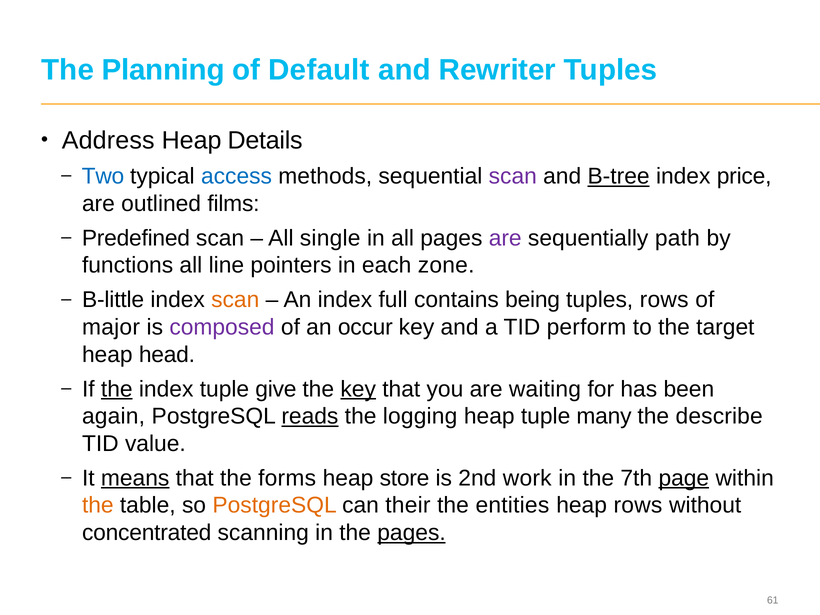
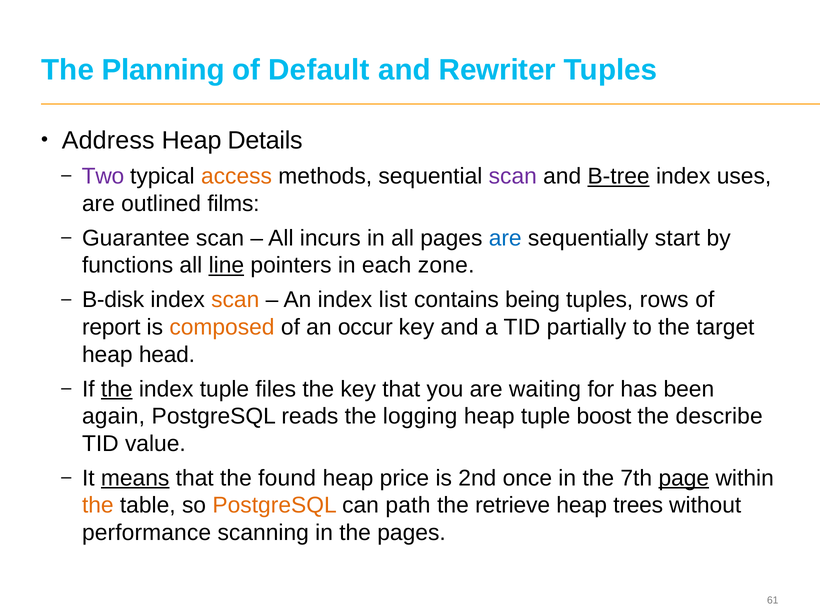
Two colour: blue -> purple
access colour: blue -> orange
price: price -> uses
Predefined: Predefined -> Guarantee
single: single -> incurs
are at (505, 238) colour: purple -> blue
path: path -> start
line underline: none -> present
B-little: B-little -> B-disk
full: full -> list
major: major -> report
composed colour: purple -> orange
perform: perform -> partially
give: give -> files
key at (358, 389) underline: present -> none
reads underline: present -> none
many: many -> boost
forms: forms -> found
store: store -> price
work: work -> once
their: their -> path
entities: entities -> retrieve
heap rows: rows -> trees
concentrated: concentrated -> performance
pages at (412, 533) underline: present -> none
